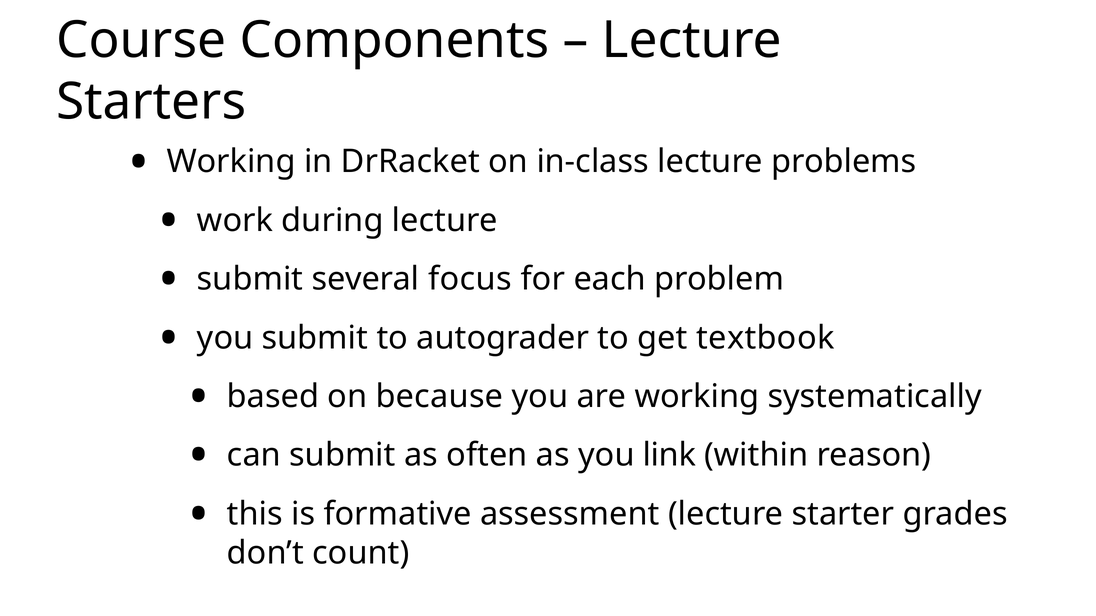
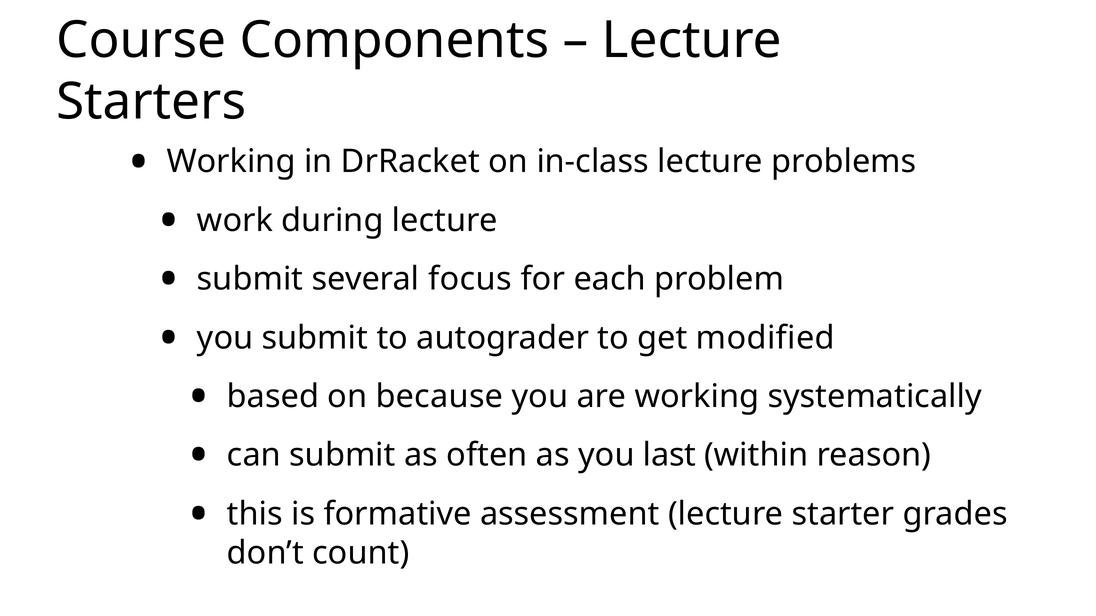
textbook: textbook -> modified
link: link -> last
